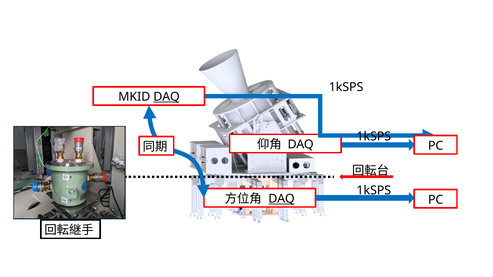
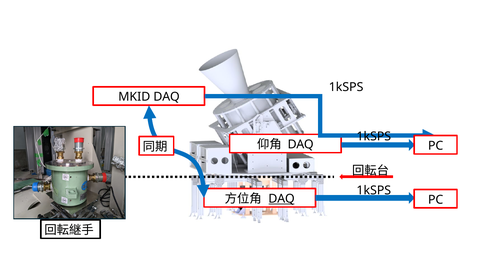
DAQ at (167, 97) underline: present -> none
